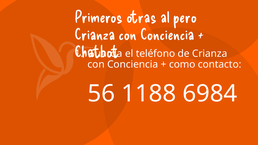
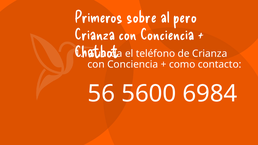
otras: otras -> sobre
1188: 1188 -> 5600
